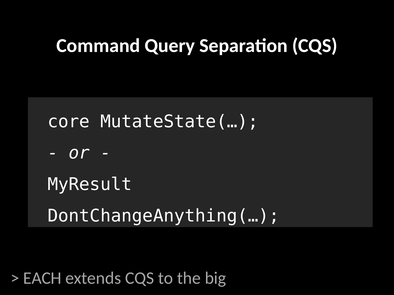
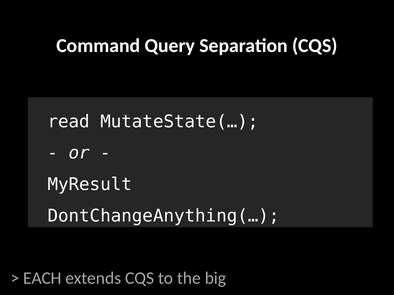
core: core -> read
